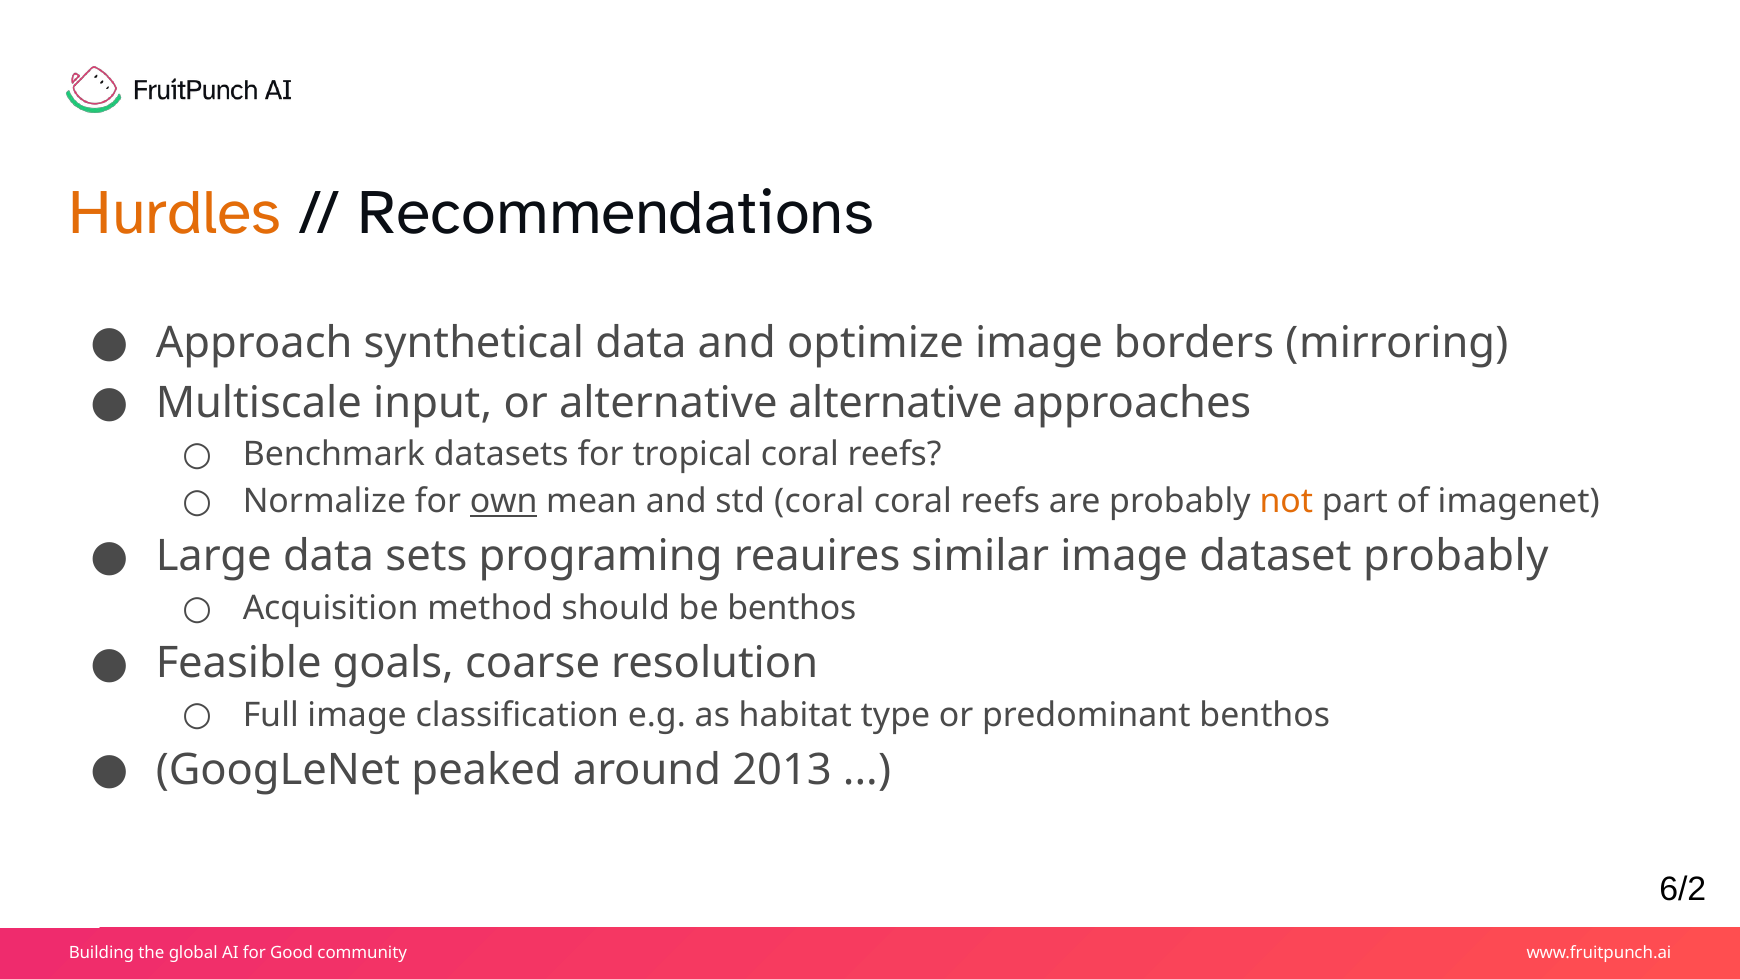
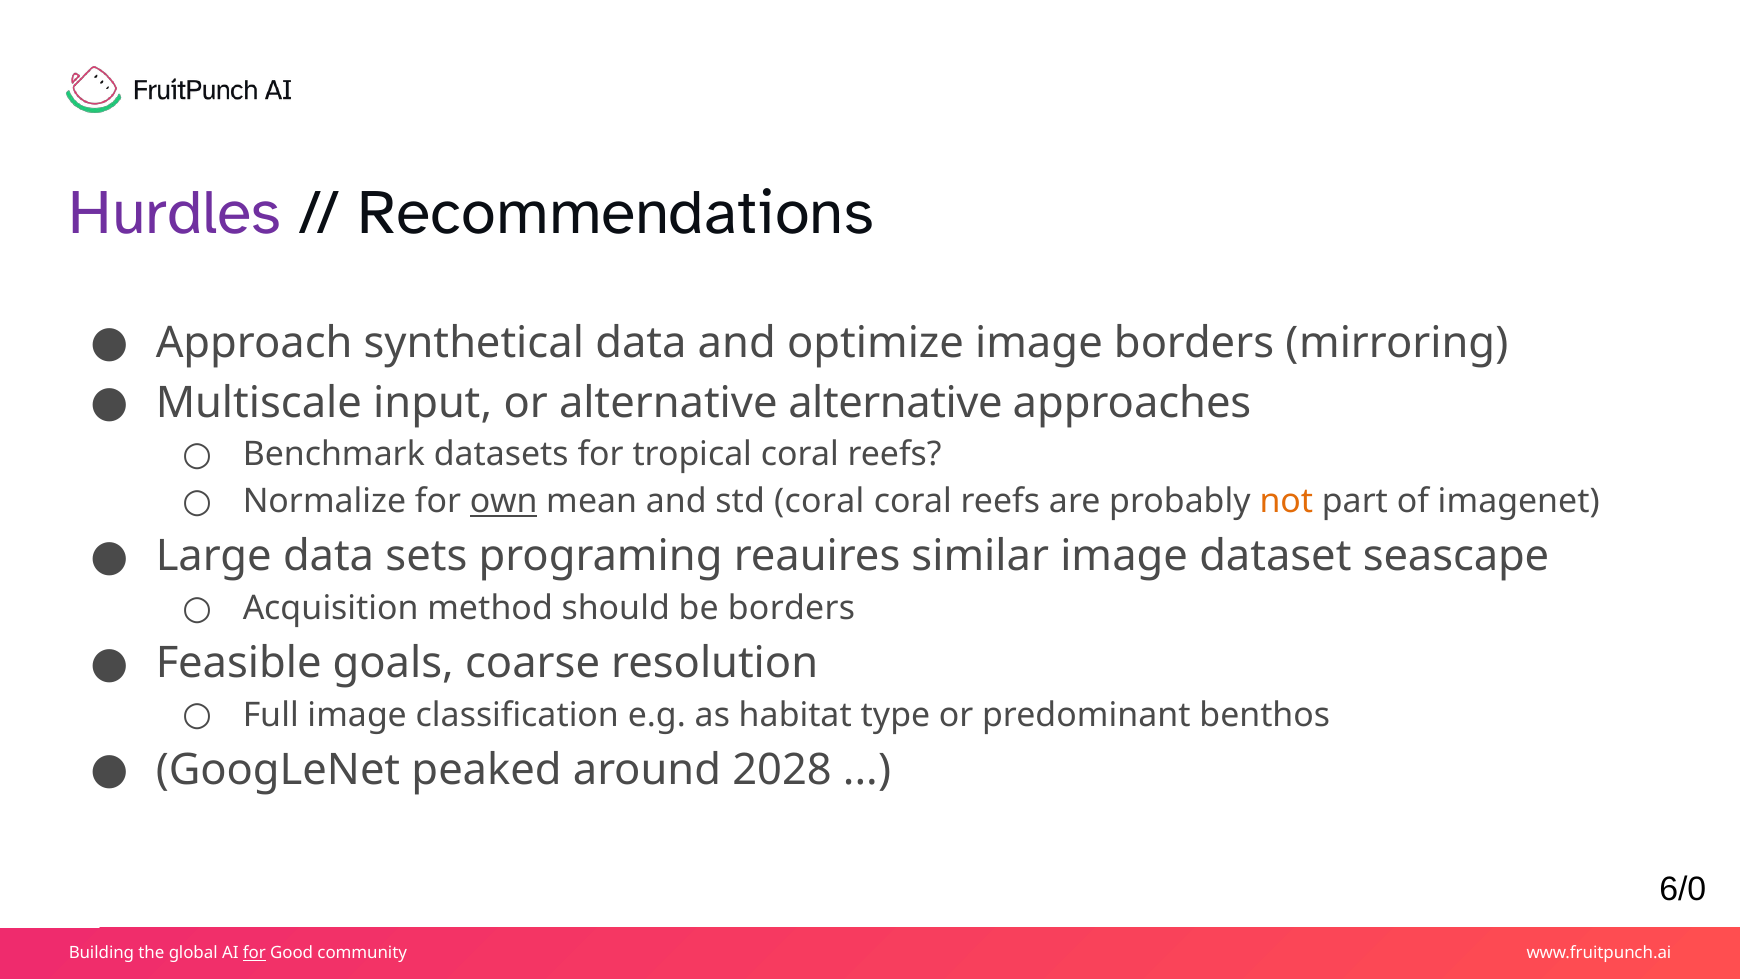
Hurdles colour: orange -> purple
dataset probably: probably -> seascape
be benthos: benthos -> borders
2013: 2013 -> 2028
6/2: 6/2 -> 6/0
for at (254, 953) underline: none -> present
